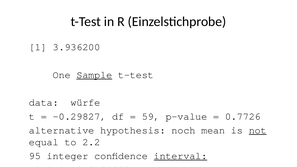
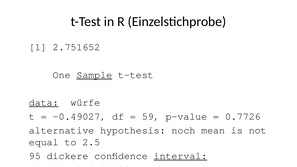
3.936200: 3.936200 -> 2.751652
data underline: none -> present
-0.29827: -0.29827 -> -0.49027
not underline: present -> none
2.2: 2.2 -> 2.5
integer: integer -> dickere
